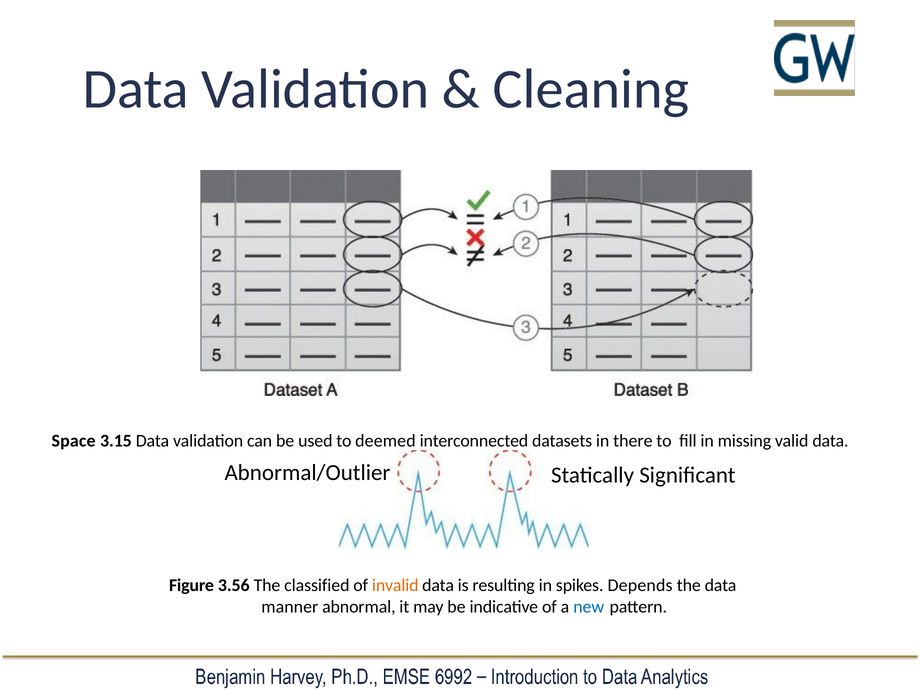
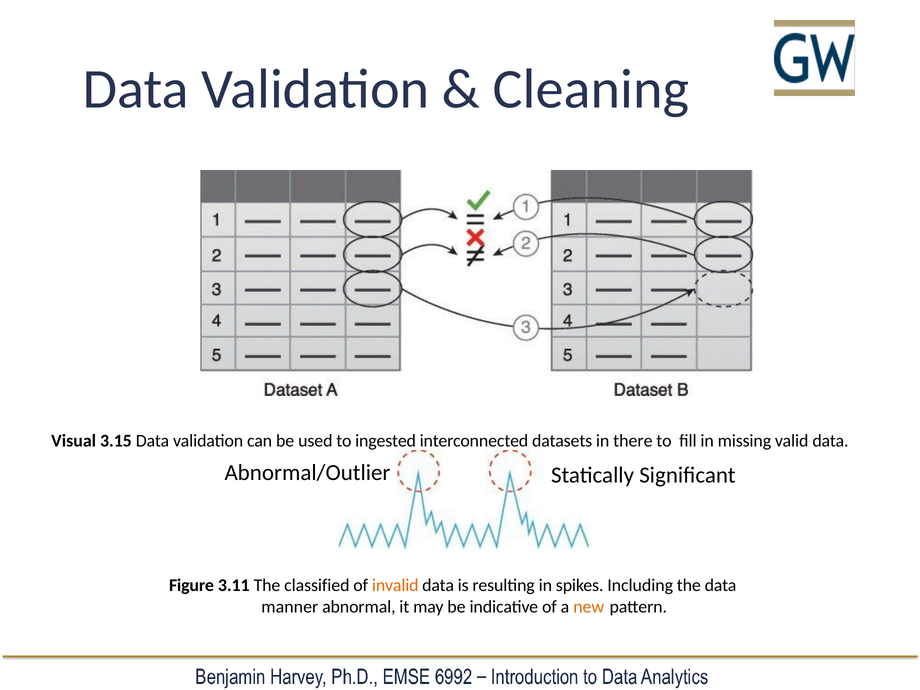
Space: Space -> Visual
deemed: deemed -> ingested
3.56: 3.56 -> 3.11
Depends: Depends -> Including
new colour: blue -> orange
